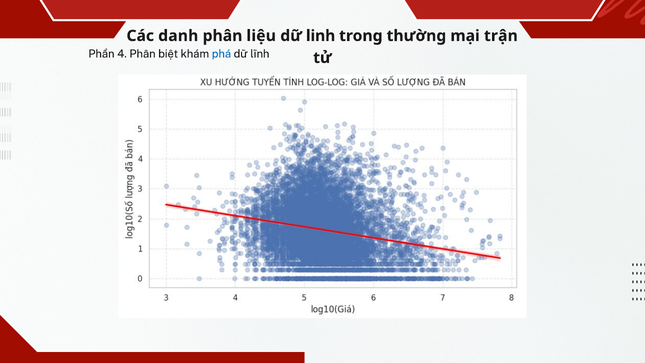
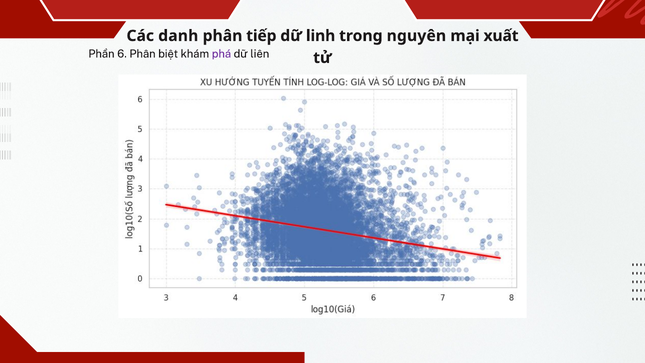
liệu: liệu -> tiếp
thường: thường -> nguyên
trận: trận -> xuất
4: 4 -> 6
phá colour: blue -> purple
lĩnh: lĩnh -> liên
